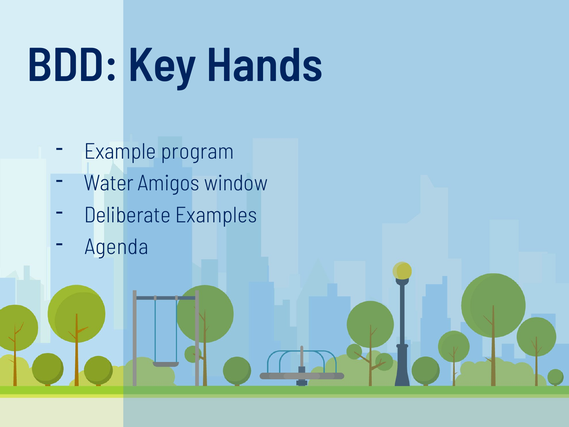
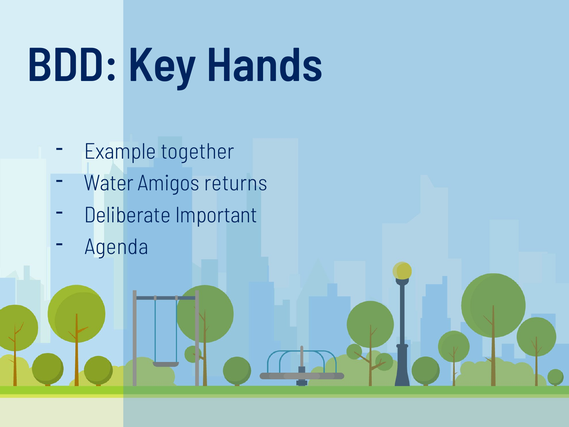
program: program -> together
window: window -> returns
Examples: Examples -> Important
